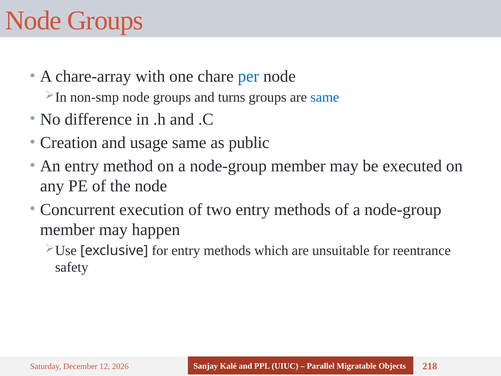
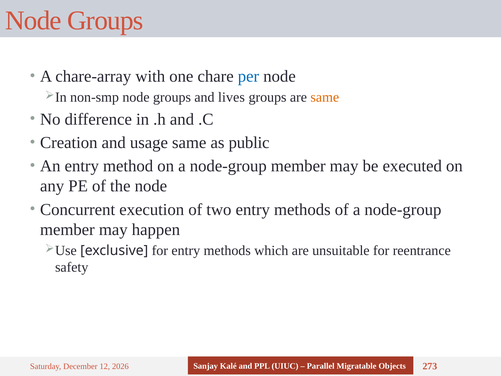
turns: turns -> lives
same at (325, 97) colour: blue -> orange
218: 218 -> 273
